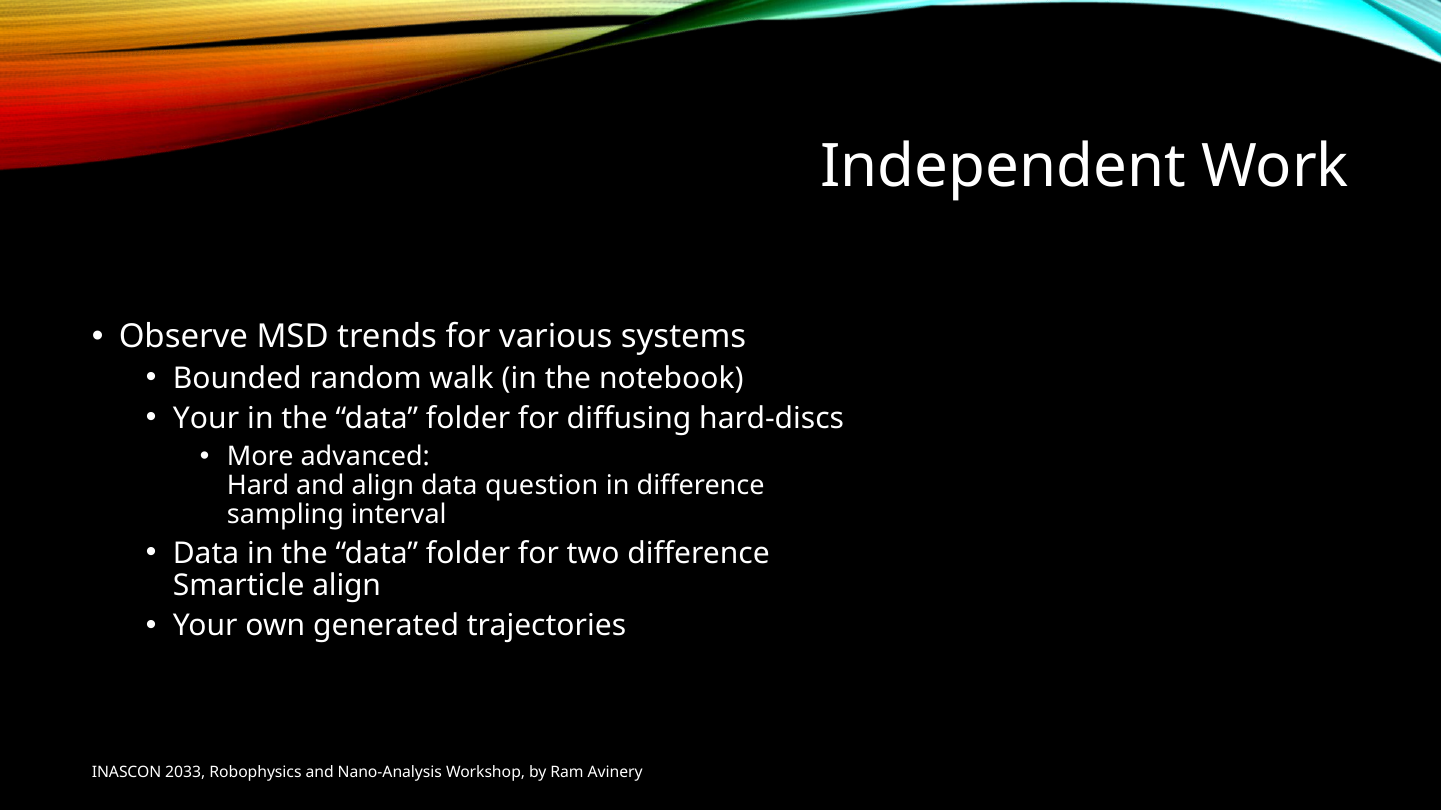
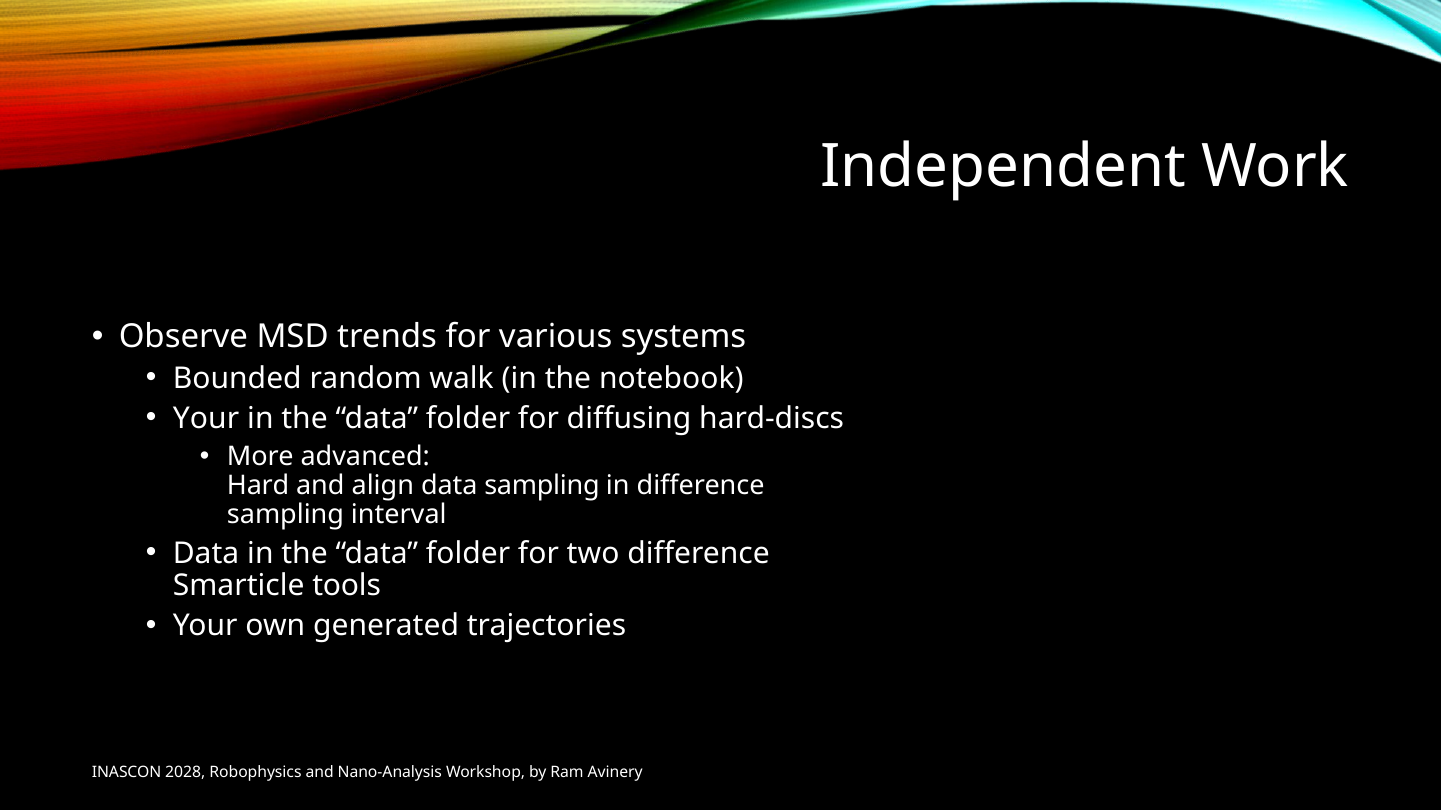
data question: question -> sampling
Smarticle align: align -> tools
2033: 2033 -> 2028
